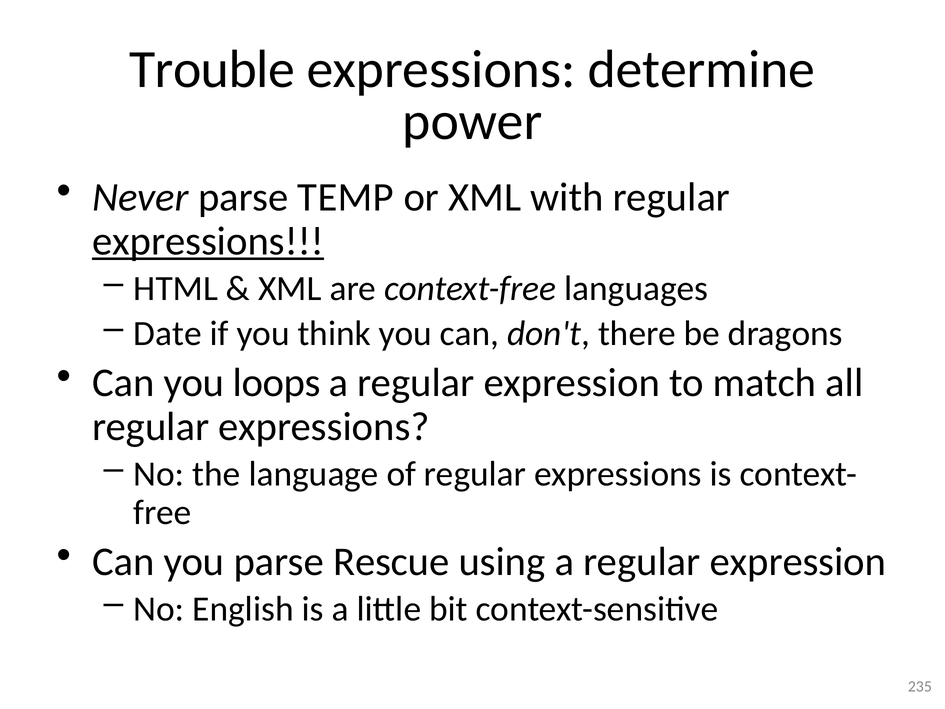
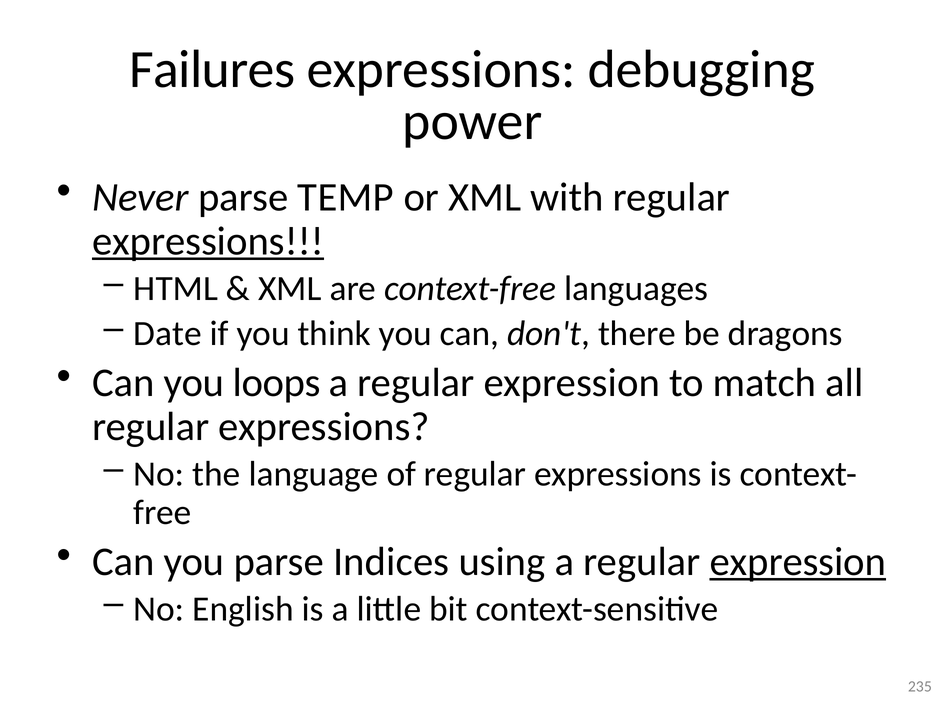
Trouble: Trouble -> Failures
determine: determine -> debugging
Rescue: Rescue -> Indices
expression at (798, 562) underline: none -> present
